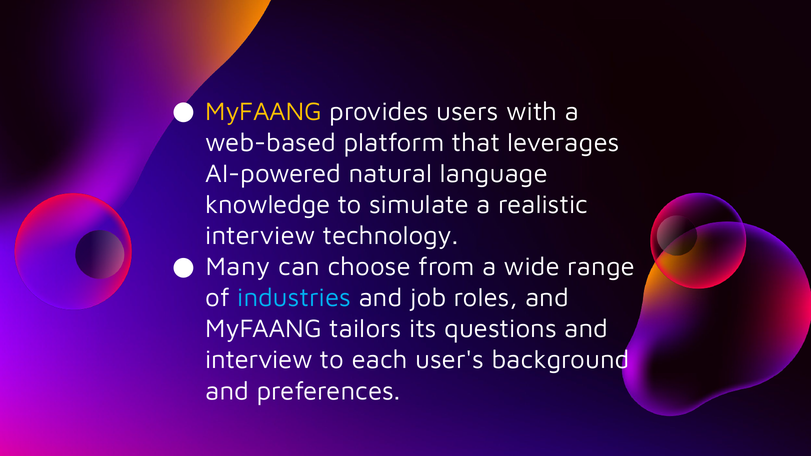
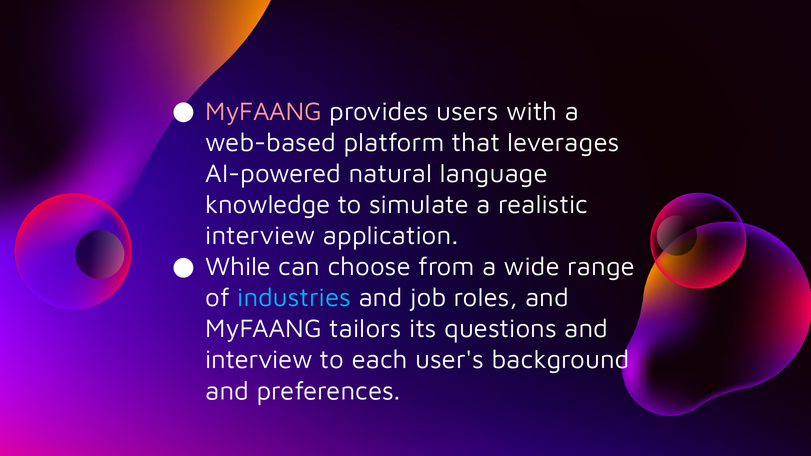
MyFAANG at (264, 112) colour: yellow -> pink
technology: technology -> application
Many: Many -> While
